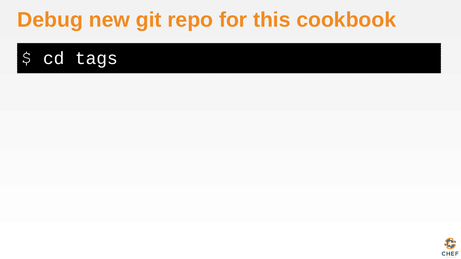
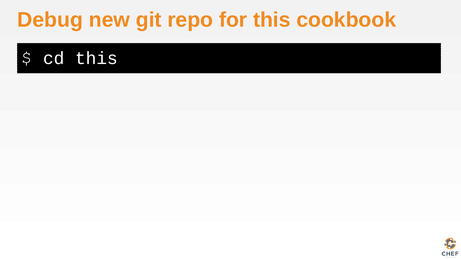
cd tags: tags -> this
